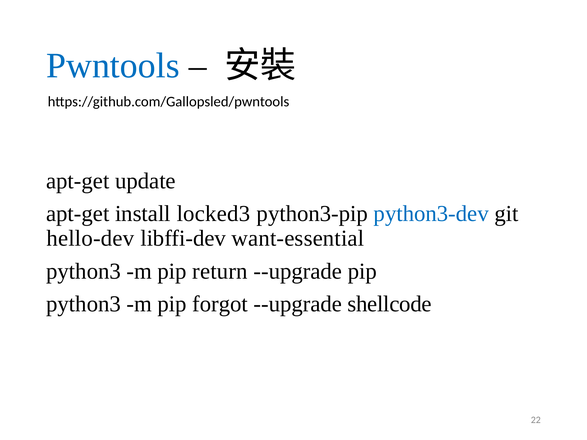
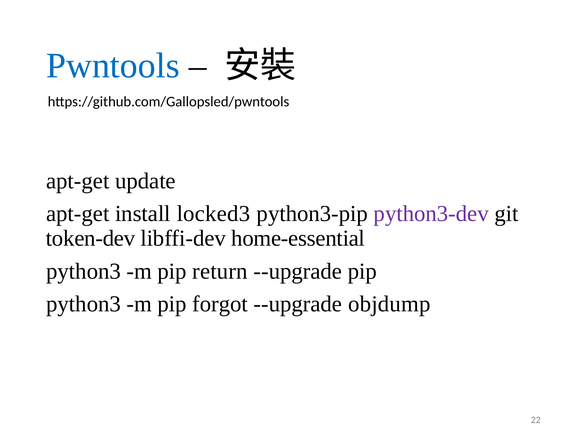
python3-dev colour: blue -> purple
hello-dev: hello-dev -> token-dev
want-essential: want-essential -> home-essential
shellcode: shellcode -> objdump
